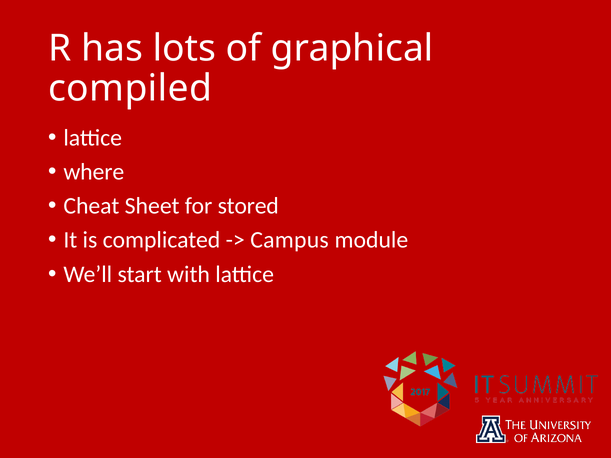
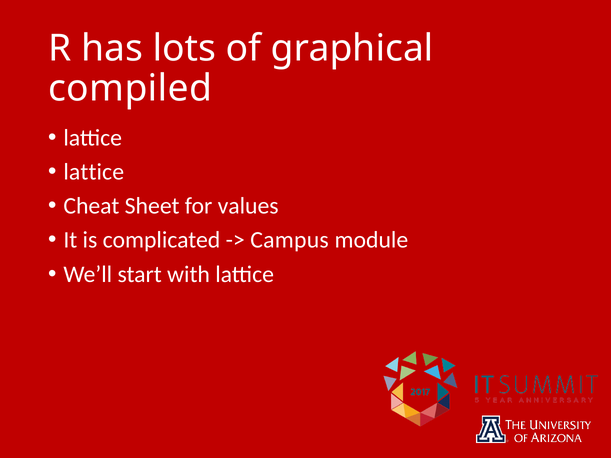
where at (94, 172): where -> lattice
stored: stored -> values
